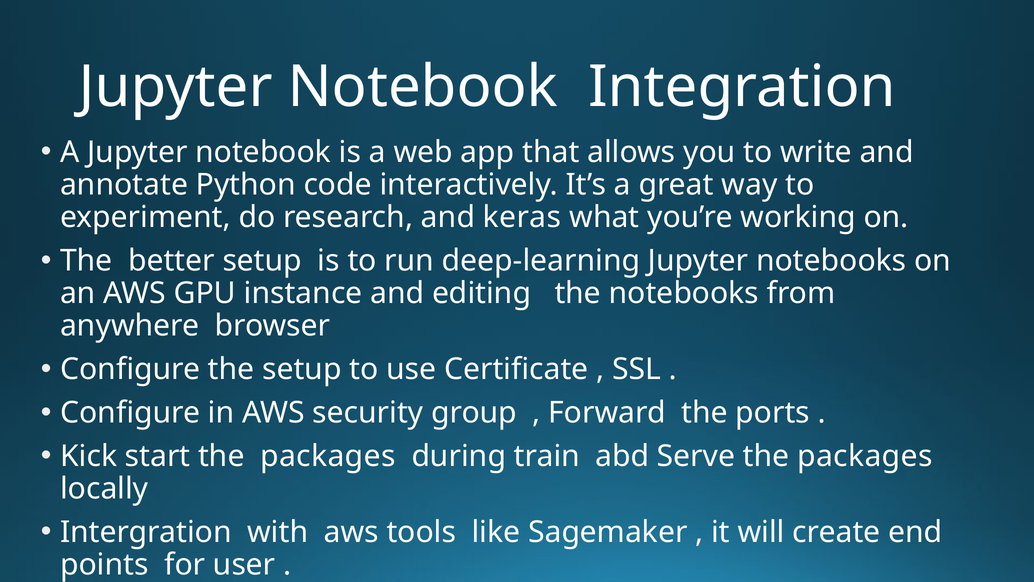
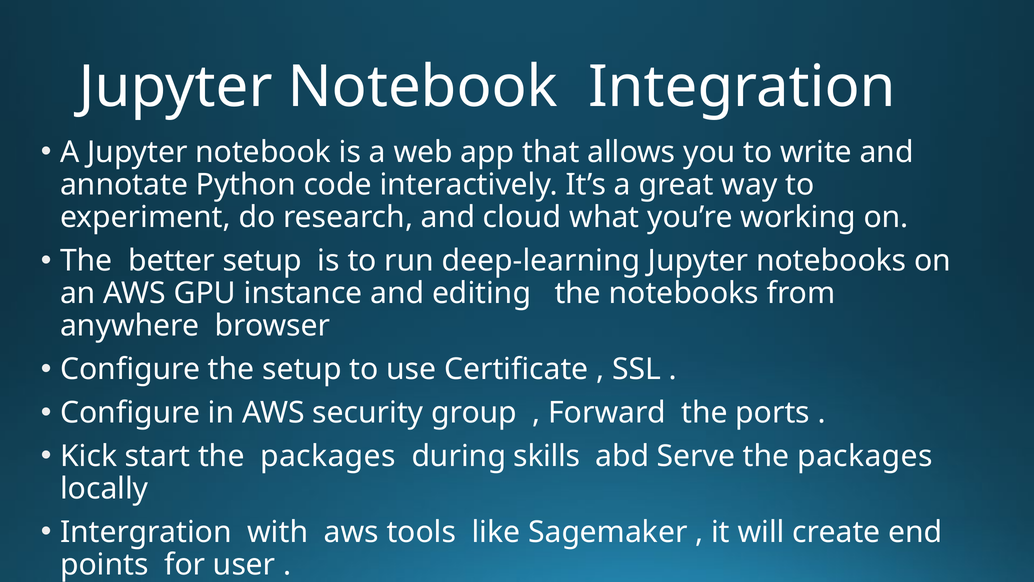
keras: keras -> cloud
train: train -> skills
